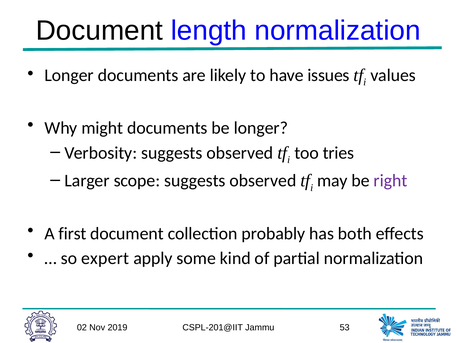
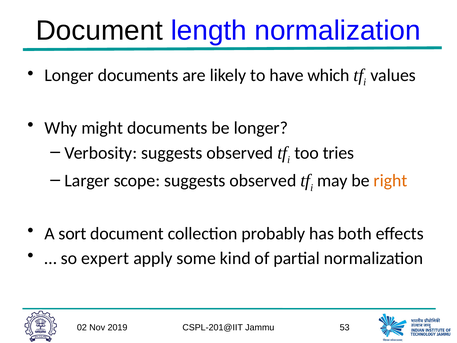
issues: issues -> which
right colour: purple -> orange
first: first -> sort
